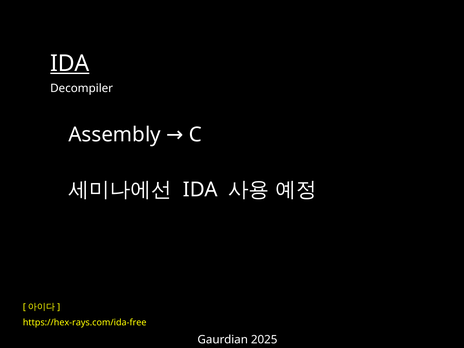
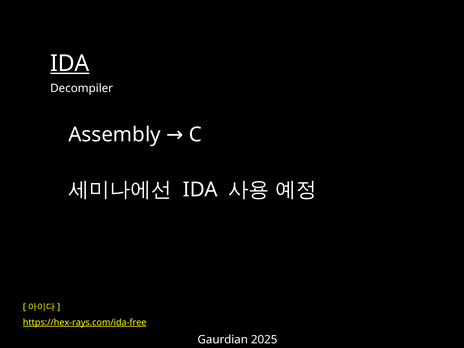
https://hex-rays.com/ida-free underline: none -> present
